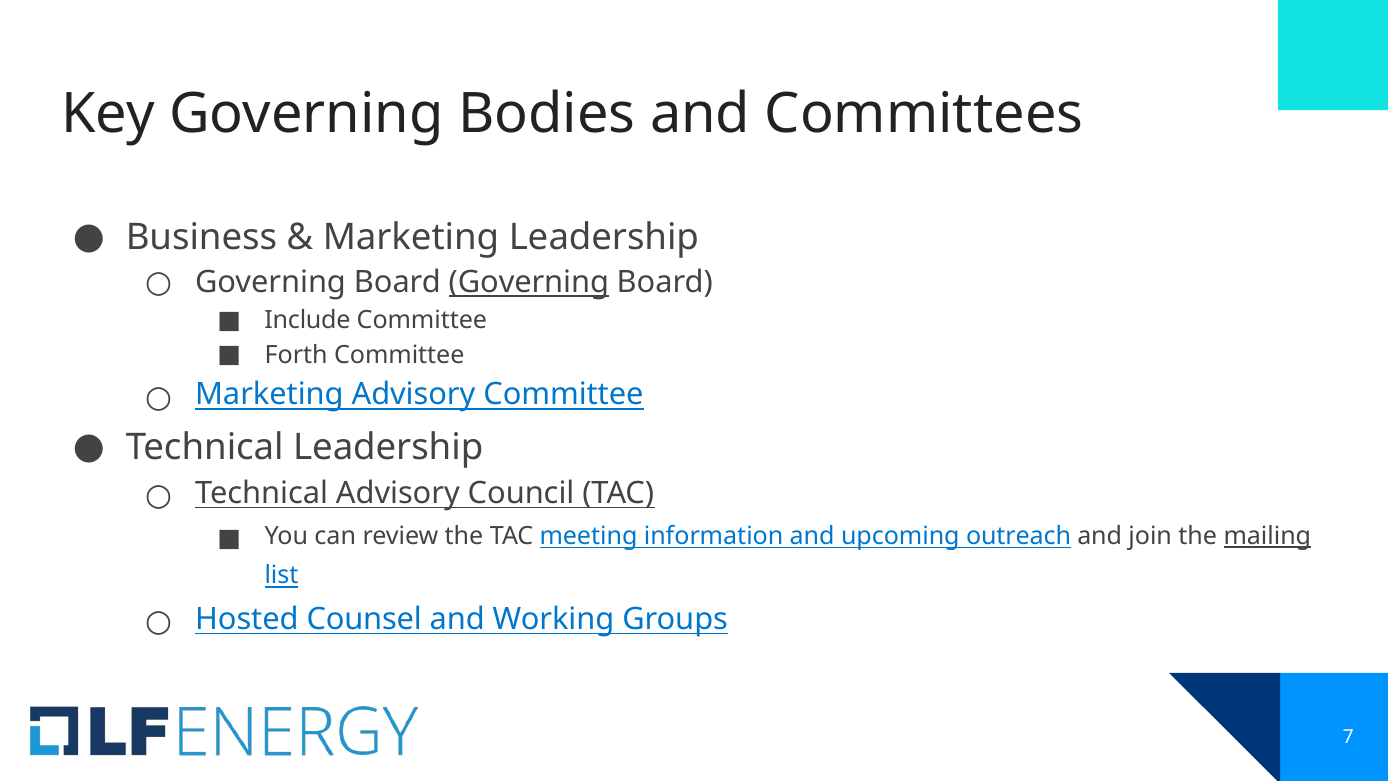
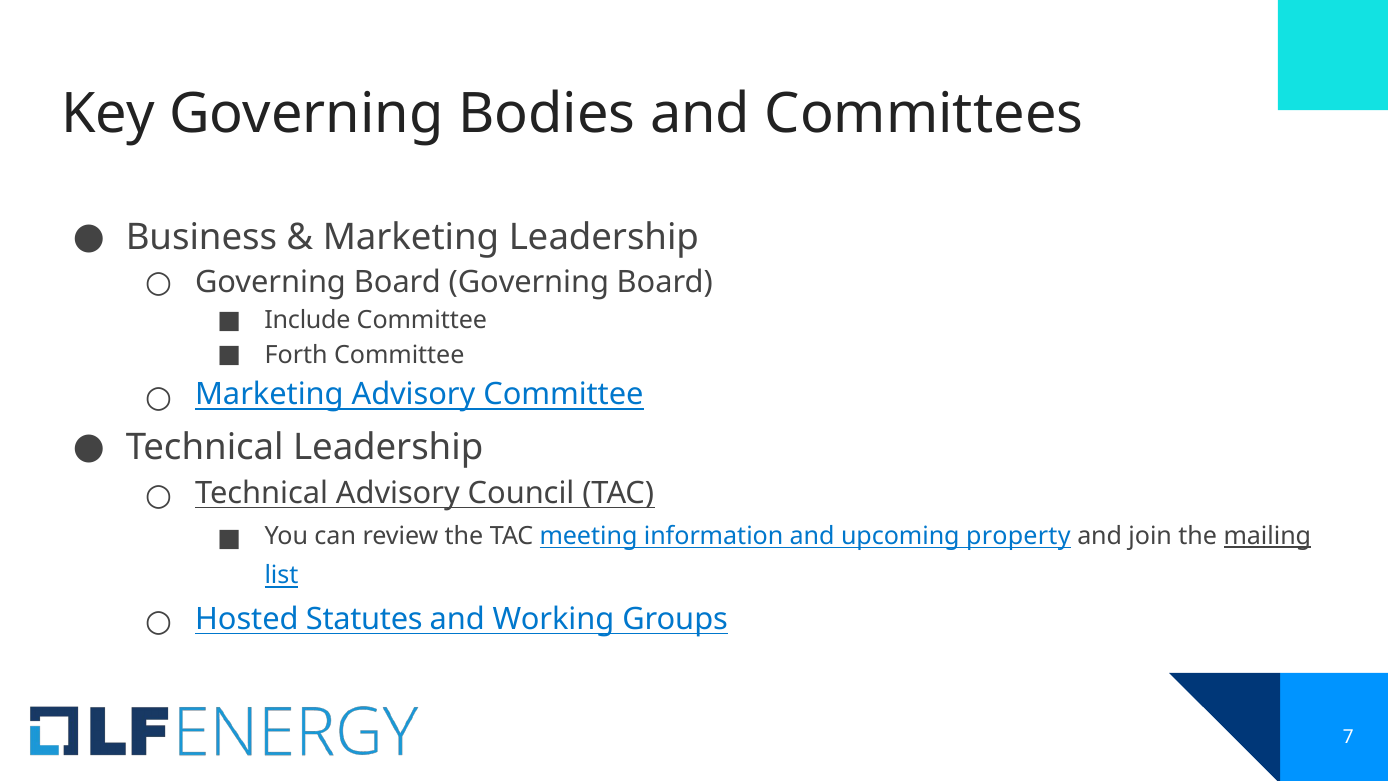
Governing at (529, 283) underline: present -> none
outreach: outreach -> property
Counsel: Counsel -> Statutes
